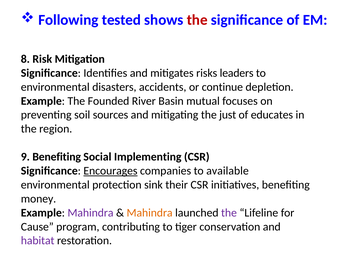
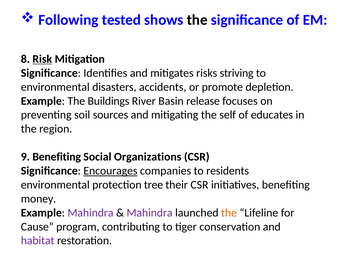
the at (197, 20) colour: red -> black
Risk underline: none -> present
leaders: leaders -> striving
continue: continue -> promote
Founded: Founded -> Buildings
mutual: mutual -> release
just: just -> self
Implementing: Implementing -> Organizations
available: available -> residents
sink: sink -> tree
Mahindra at (150, 212) colour: orange -> purple
the at (229, 212) colour: purple -> orange
